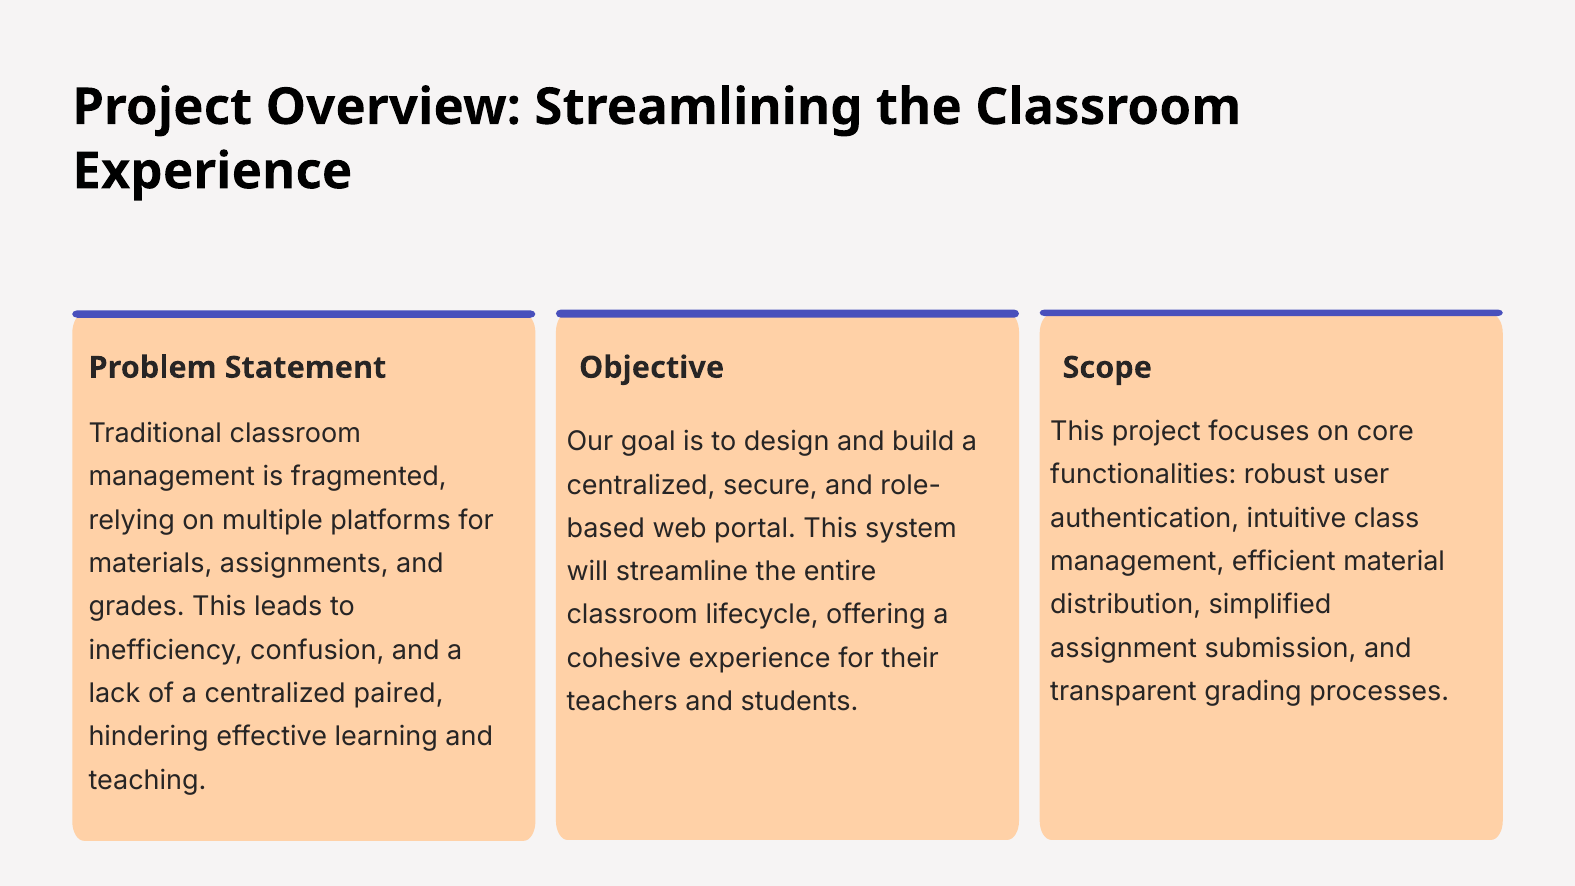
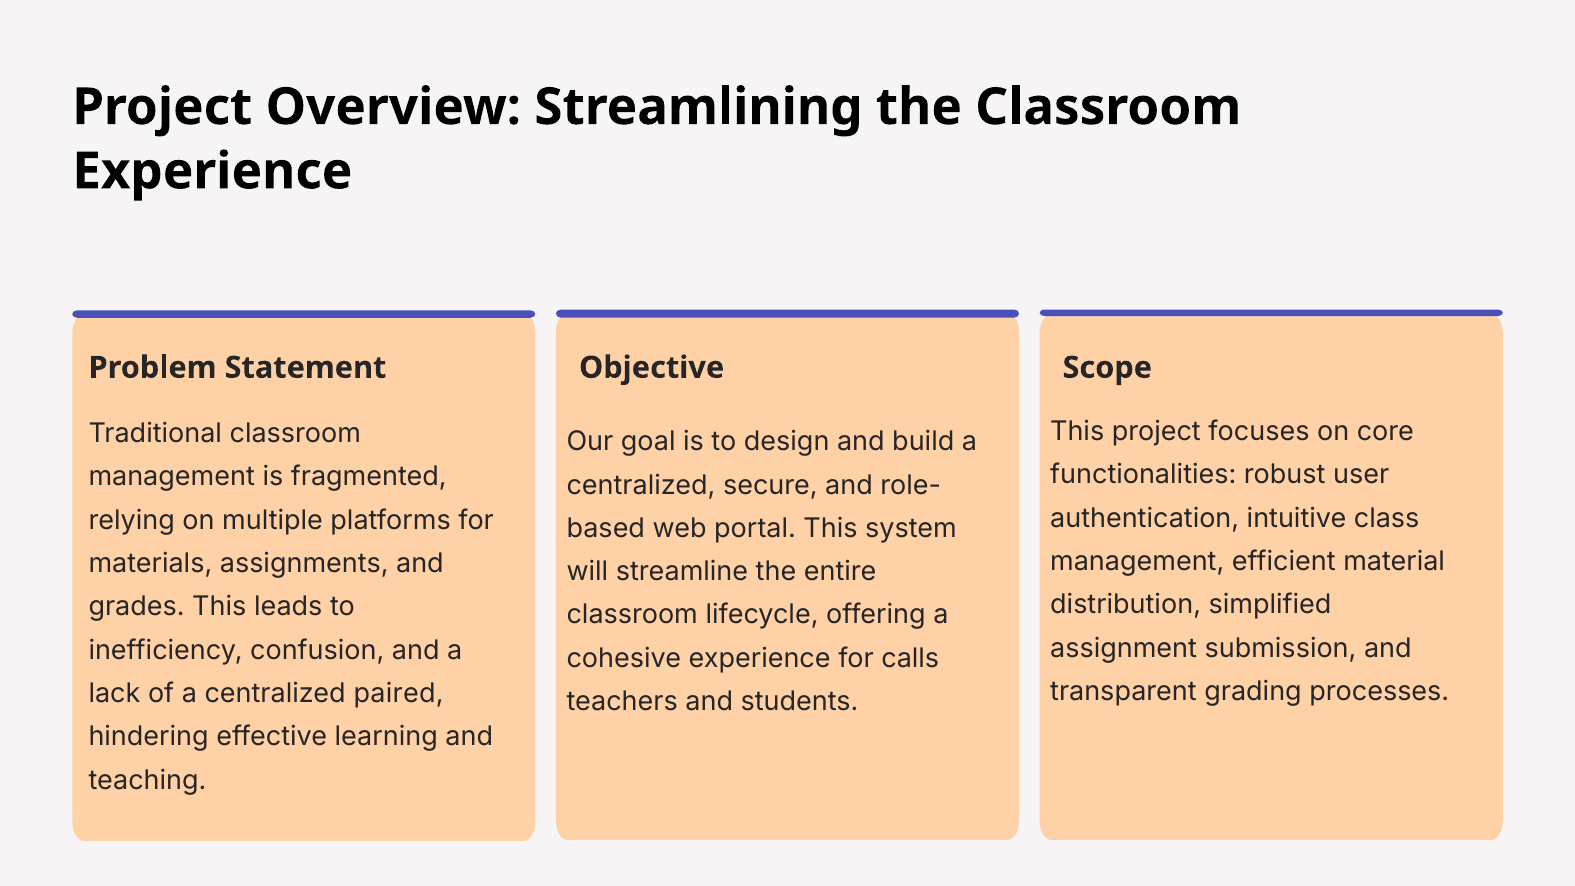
their: their -> calls
